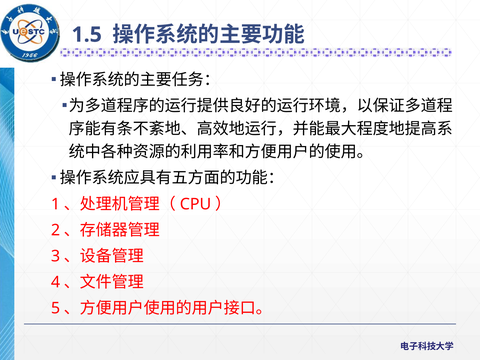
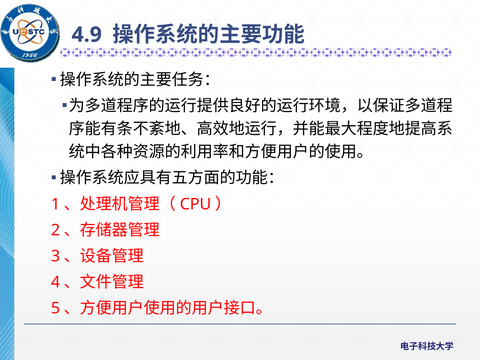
1.5: 1.5 -> 4.9
